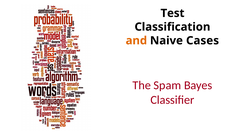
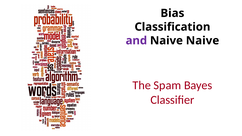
Test: Test -> Bias
and colour: orange -> purple
Naive Cases: Cases -> Naive
